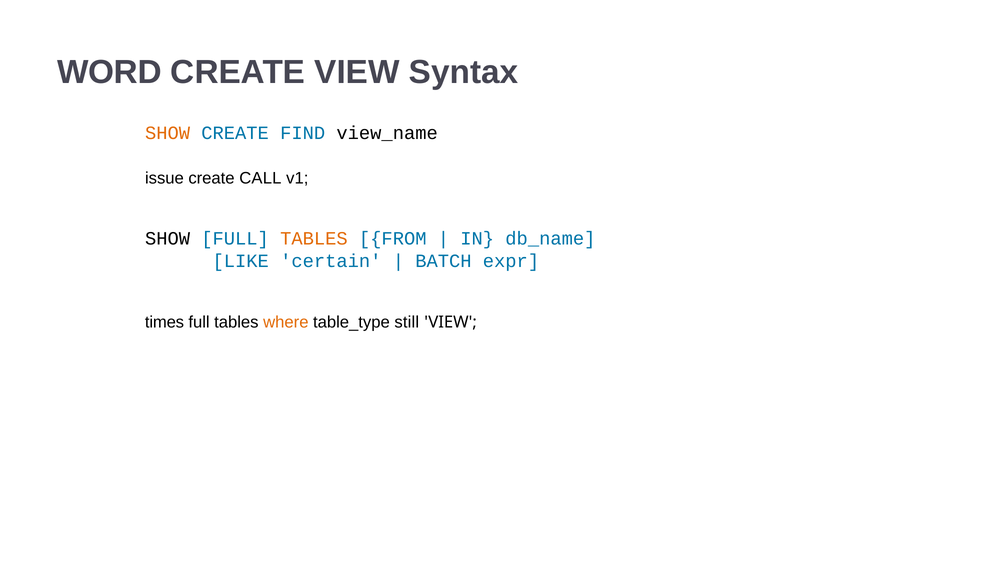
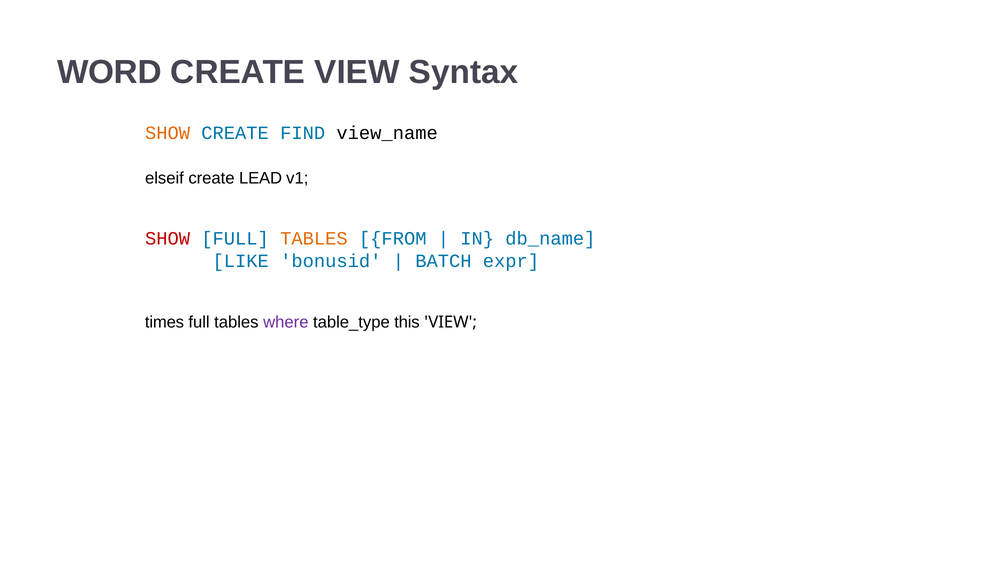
issue: issue -> elseif
CALL: CALL -> LEAD
SHOW at (168, 238) colour: black -> red
certain: certain -> bonusid
where colour: orange -> purple
still: still -> this
